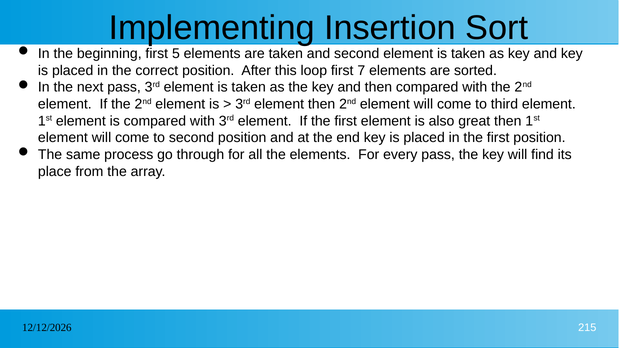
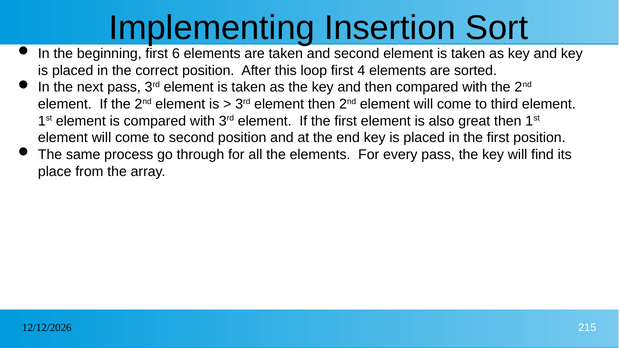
5: 5 -> 6
7: 7 -> 4
